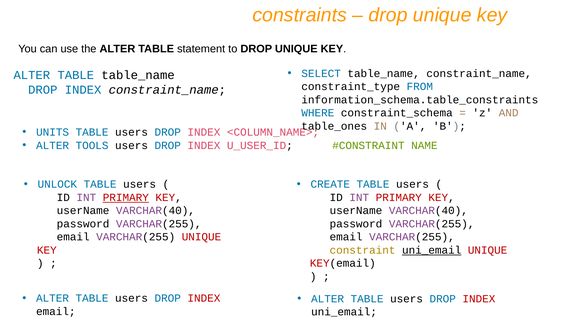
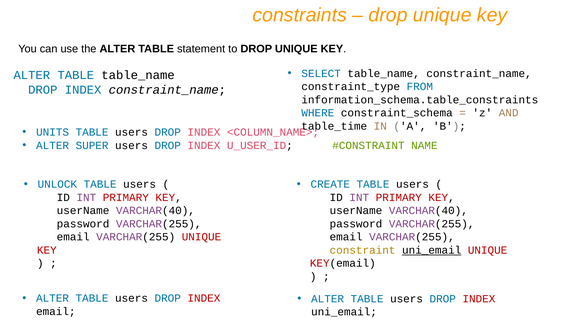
table_ones: table_ones -> table_time
TOOLS: TOOLS -> SUPER
PRIMARY at (126, 198) underline: present -> none
